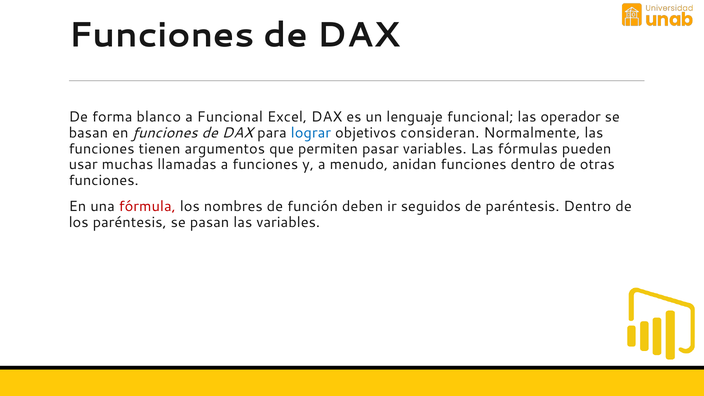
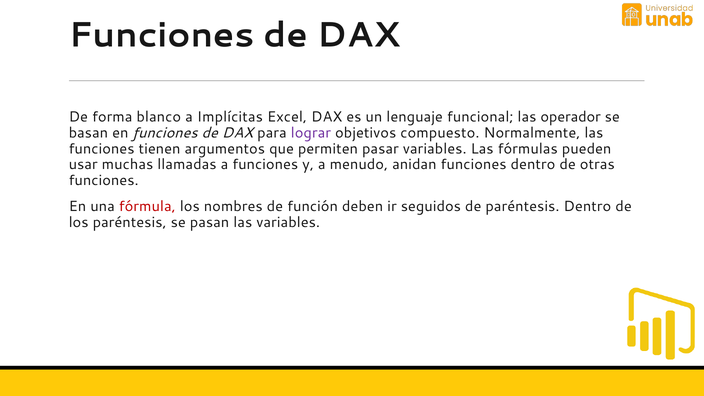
a Funcional: Funcional -> Implícitas
lograr colour: blue -> purple
consideran: consideran -> compuesto
